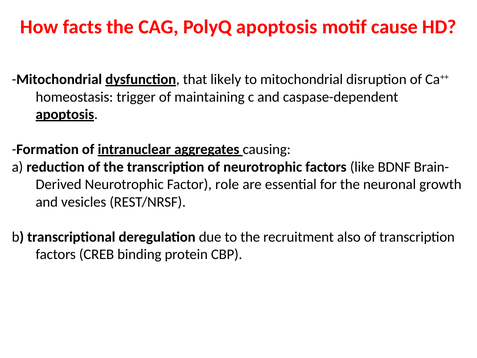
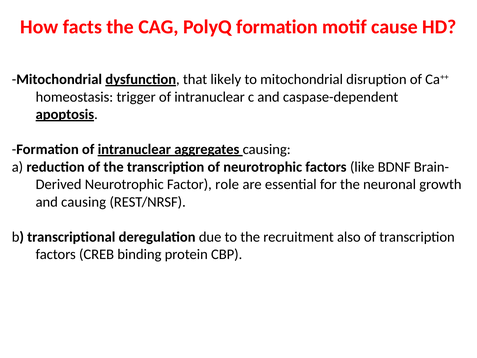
PolyQ apoptosis: apoptosis -> formation
trigger of maintaining: maintaining -> intranuclear
and vesicles: vesicles -> causing
